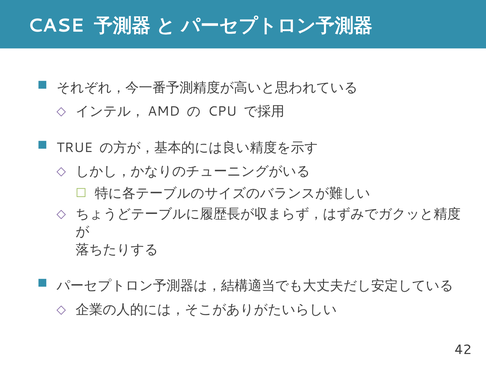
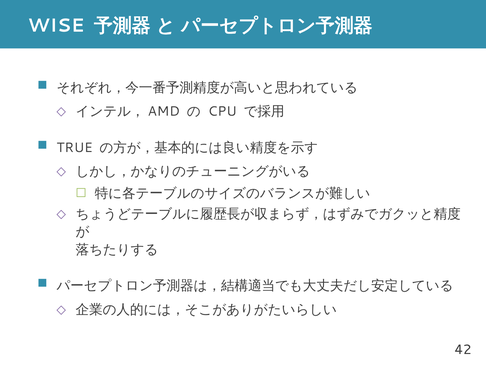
CASE: CASE -> WISE
